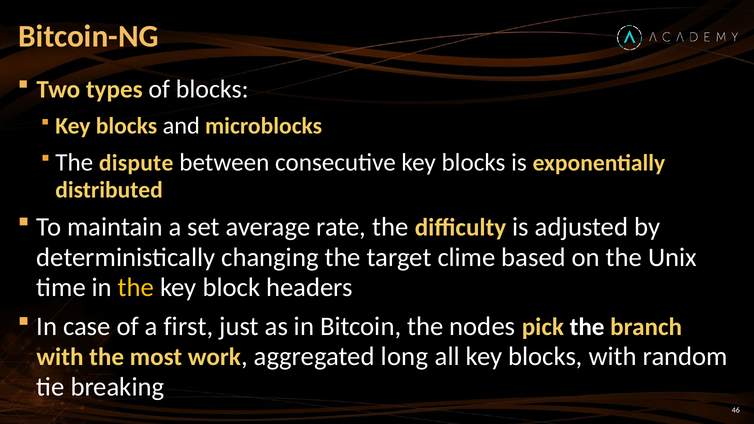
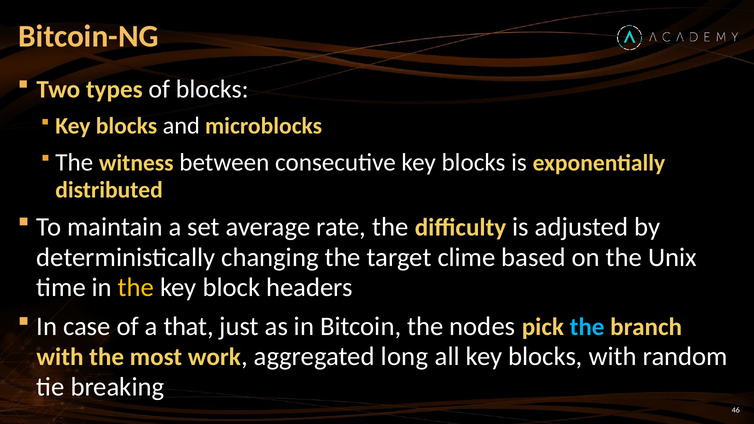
dispute: dispute -> witness
first: first -> that
the at (587, 327) colour: white -> light blue
